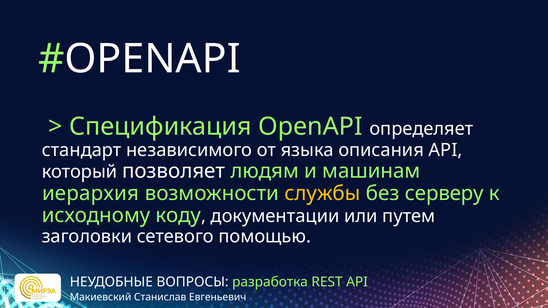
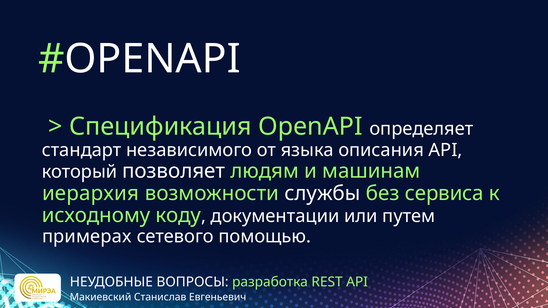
службы colour: yellow -> white
серверу: серверу -> сервиса
заголовки: заголовки -> примерах
